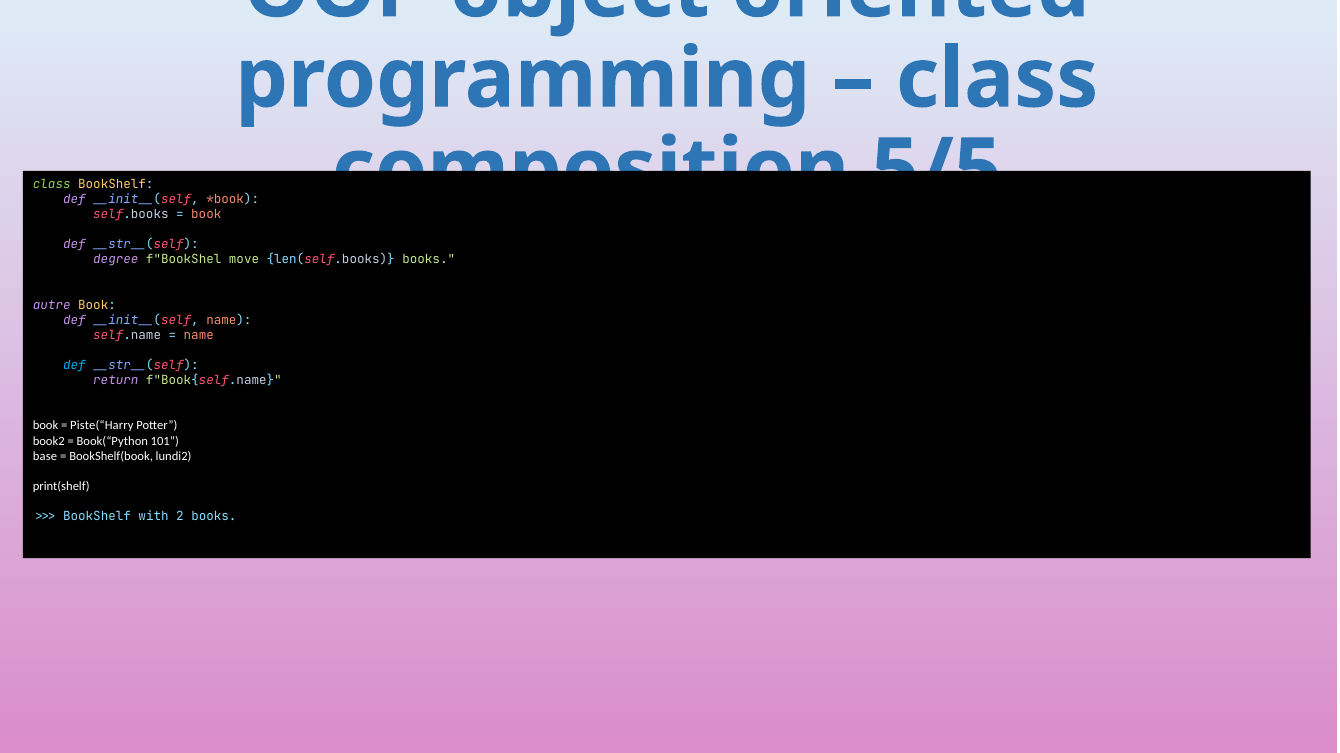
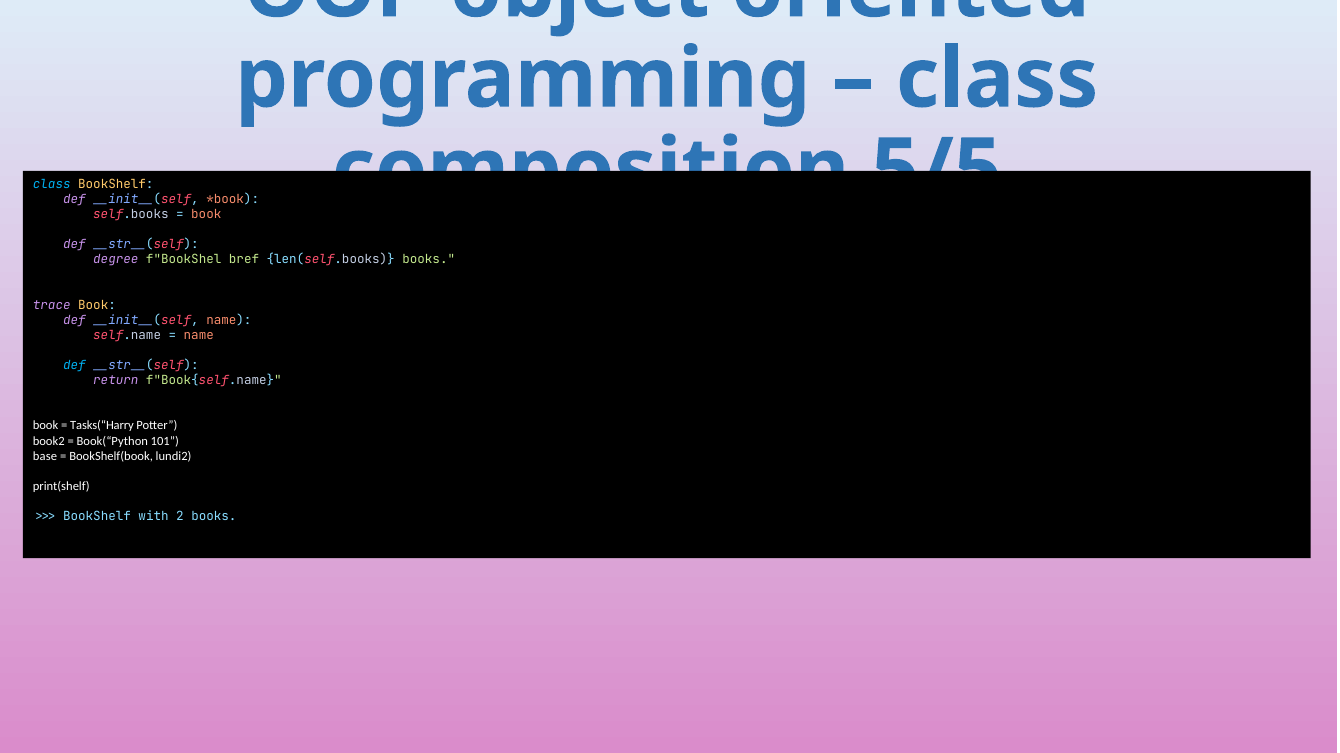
class at (52, 184) colour: light green -> light blue
move: move -> bref
autre: autre -> trace
Piste(“Harry: Piste(“Harry -> Tasks(“Harry
